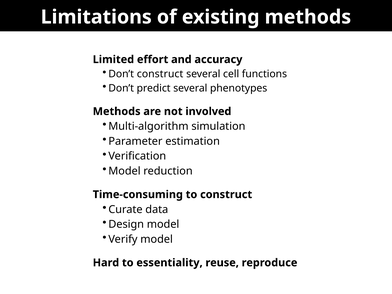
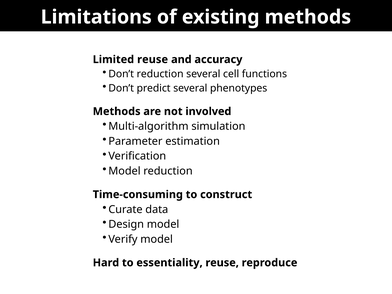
Limited effort: effort -> reuse
Don’t construct: construct -> reduction
